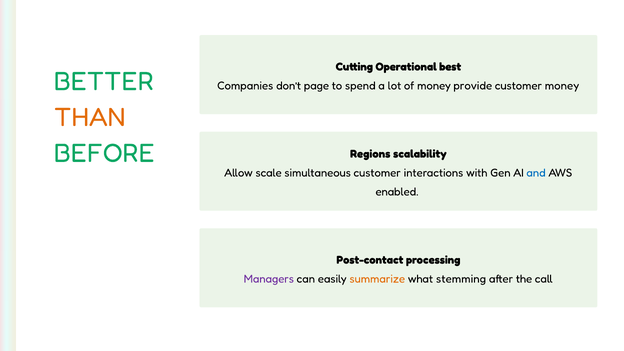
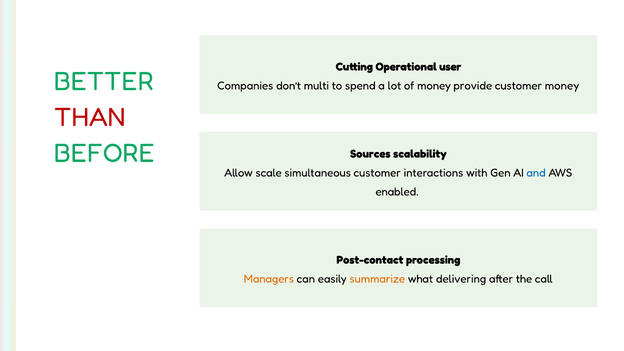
best: best -> user
page: page -> multi
THAN colour: orange -> red
Regions: Regions -> Sources
Managers colour: purple -> orange
stemming: stemming -> delivering
